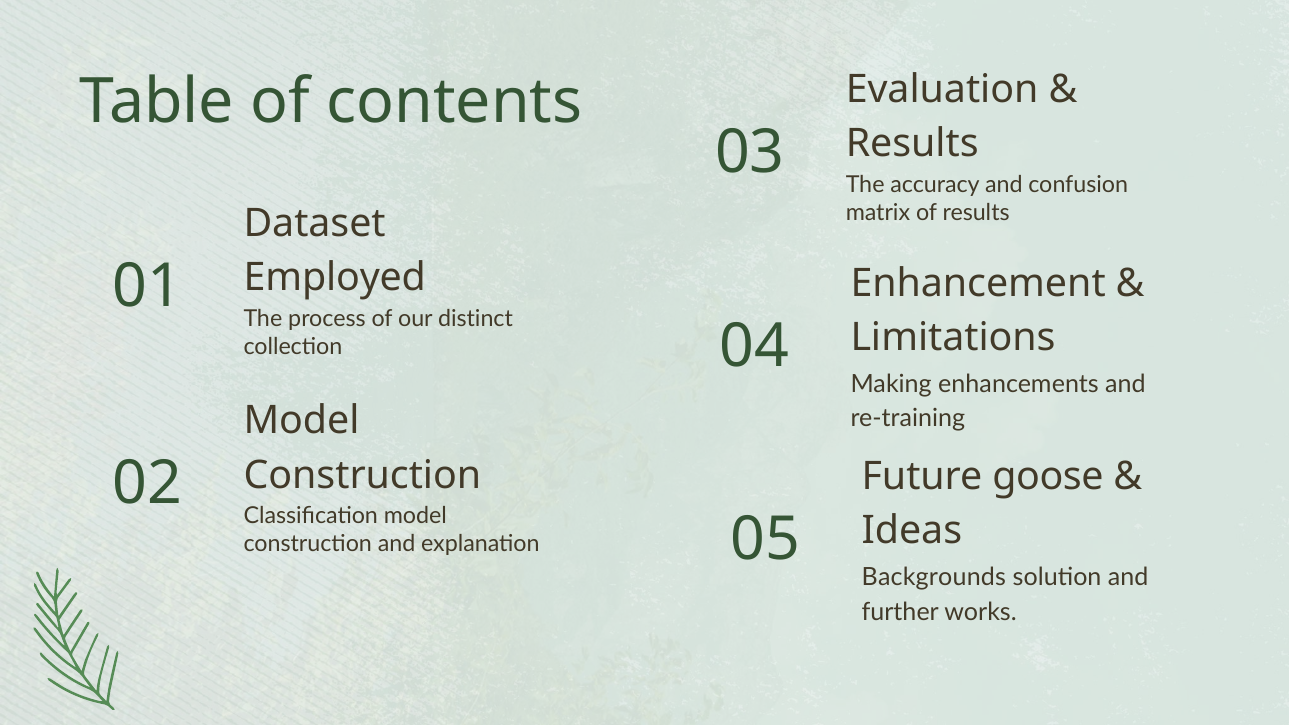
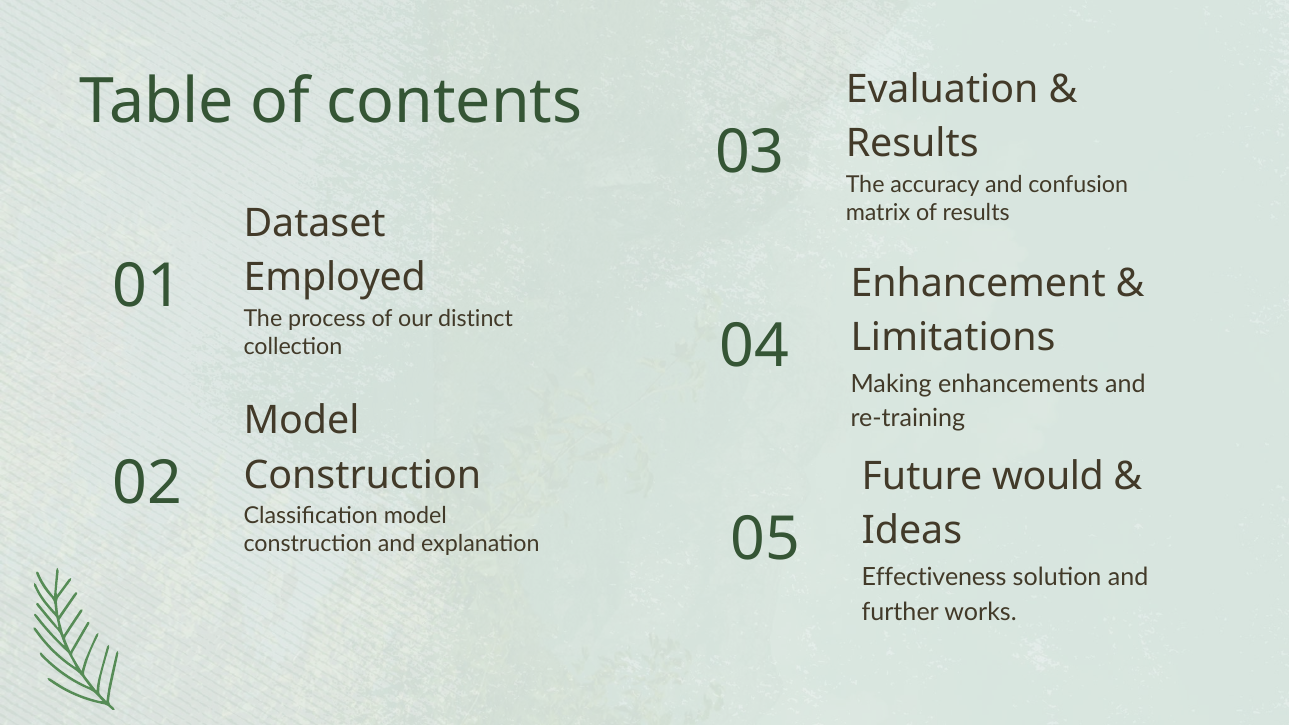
goose: goose -> would
Backgrounds: Backgrounds -> Effectiveness
